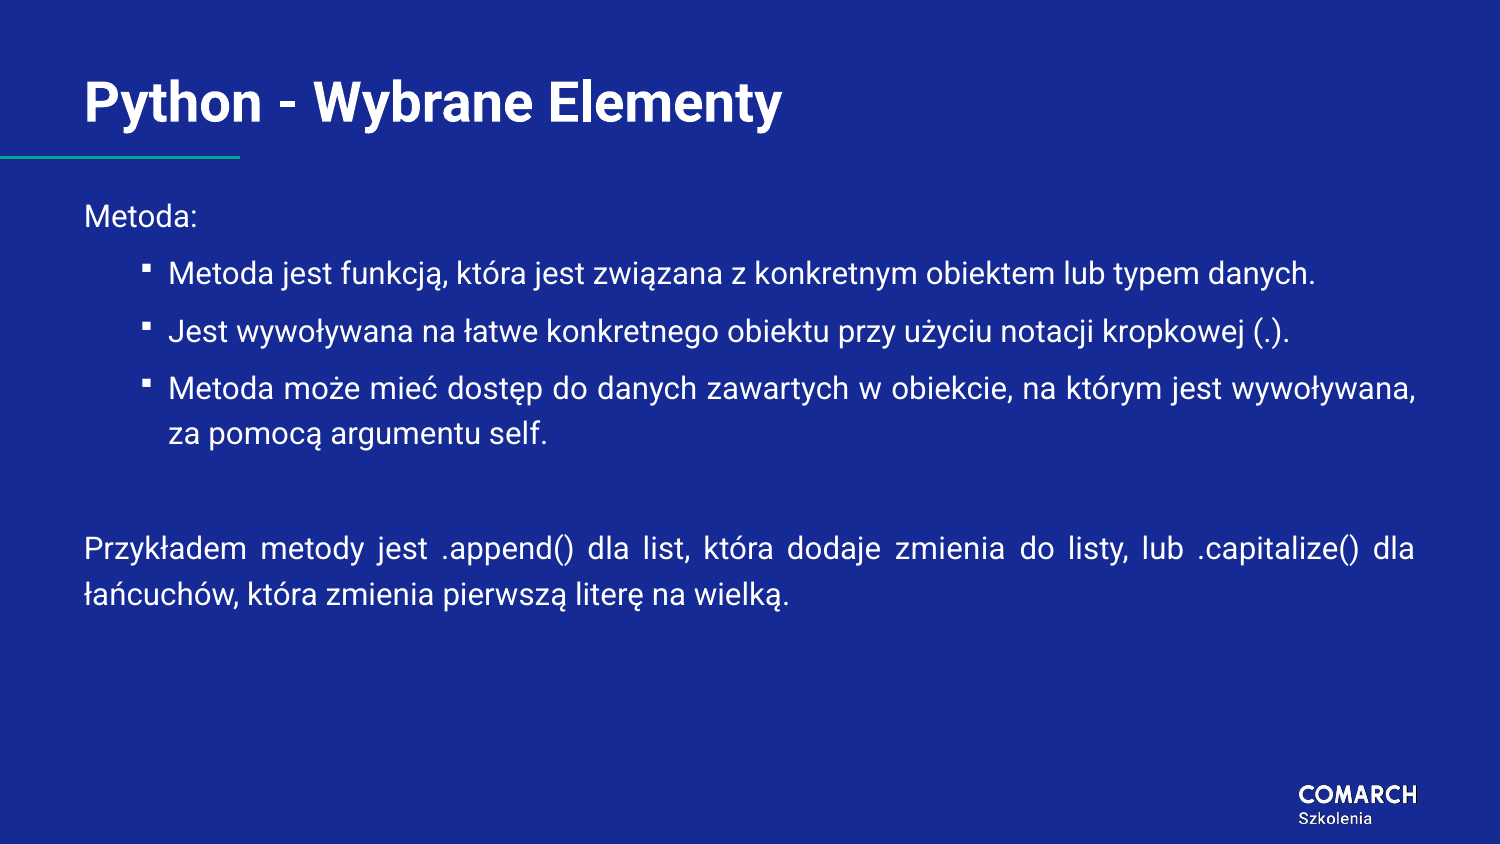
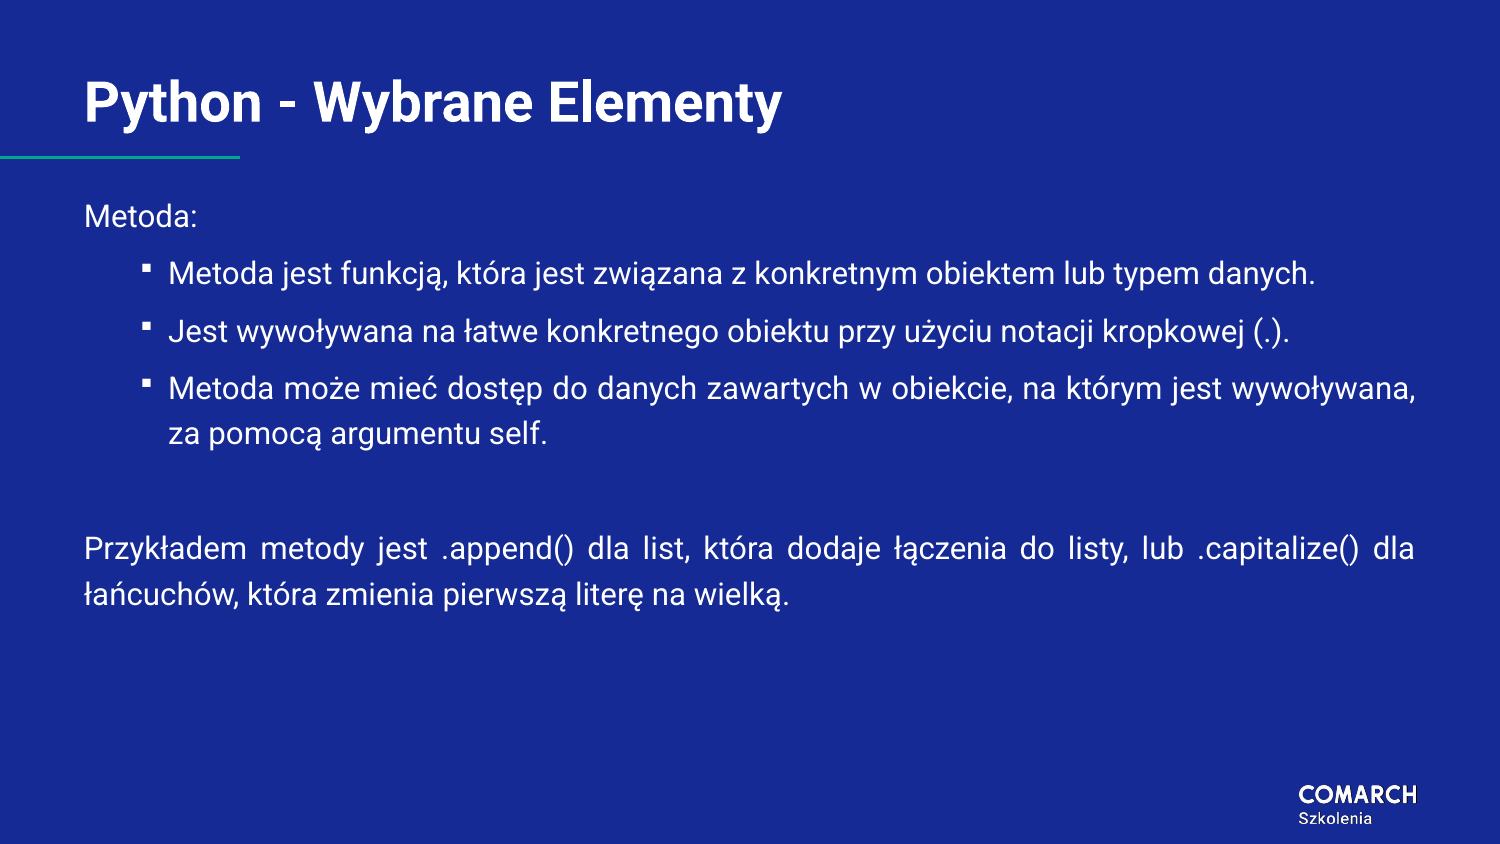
dodaje zmienia: zmienia -> łączenia
